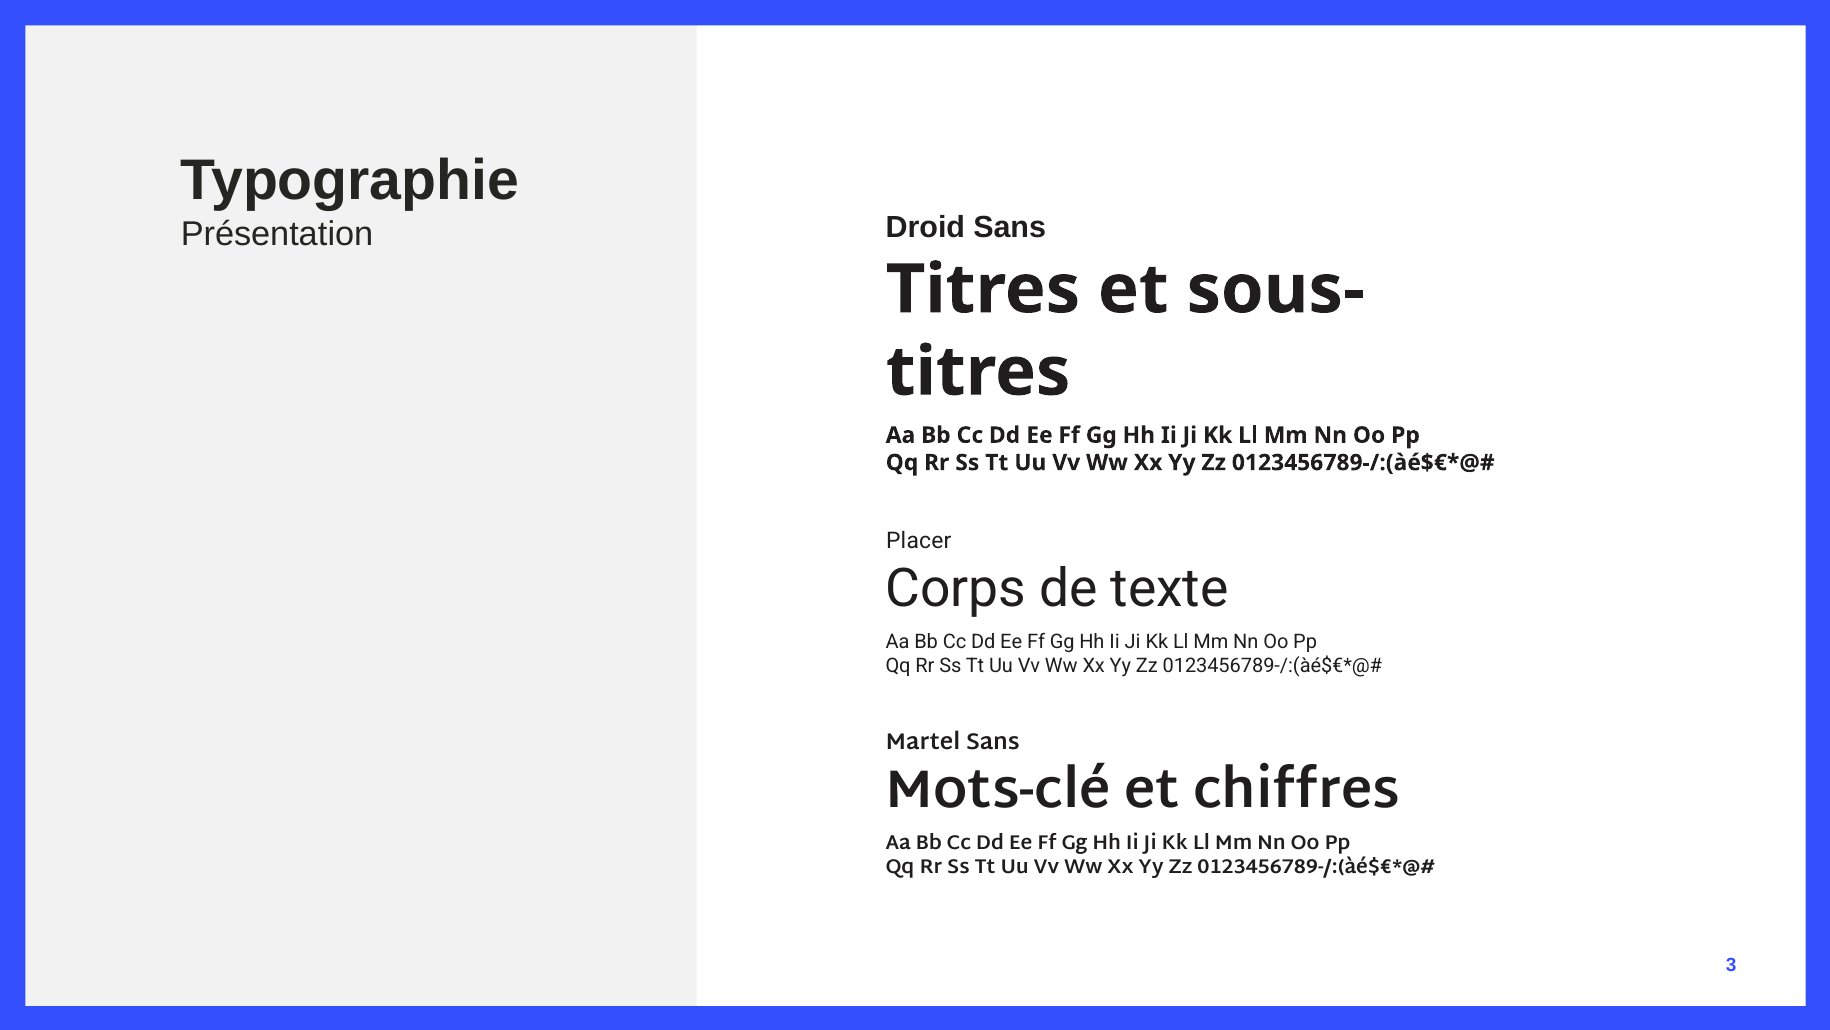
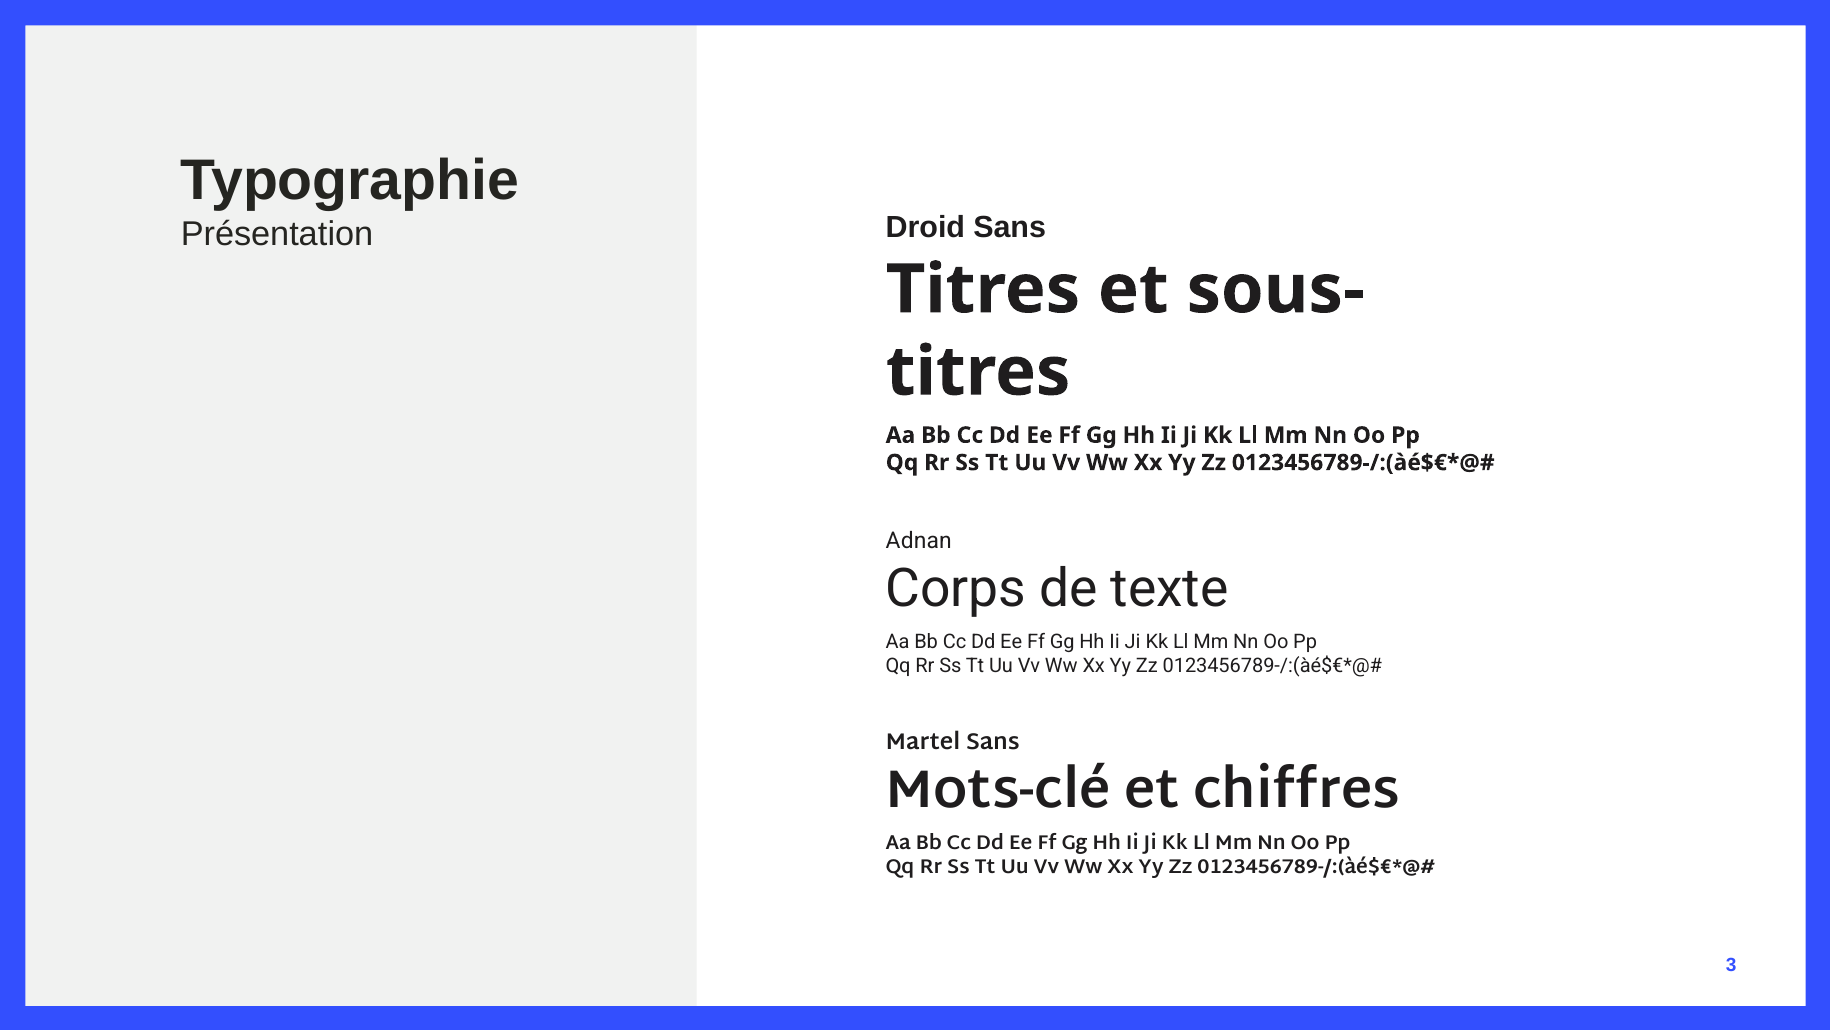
Placer: Placer -> Adnan
